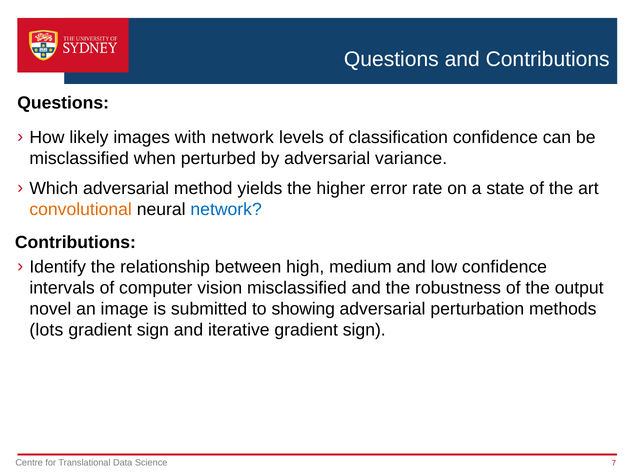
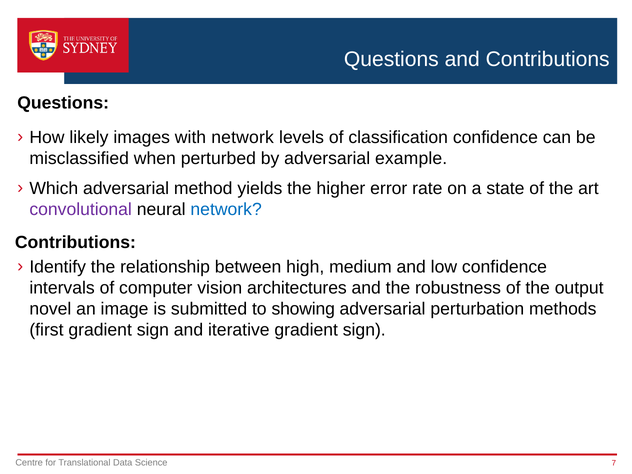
variance: variance -> example
convolutional colour: orange -> purple
vision misclassified: misclassified -> architectures
lots: lots -> first
